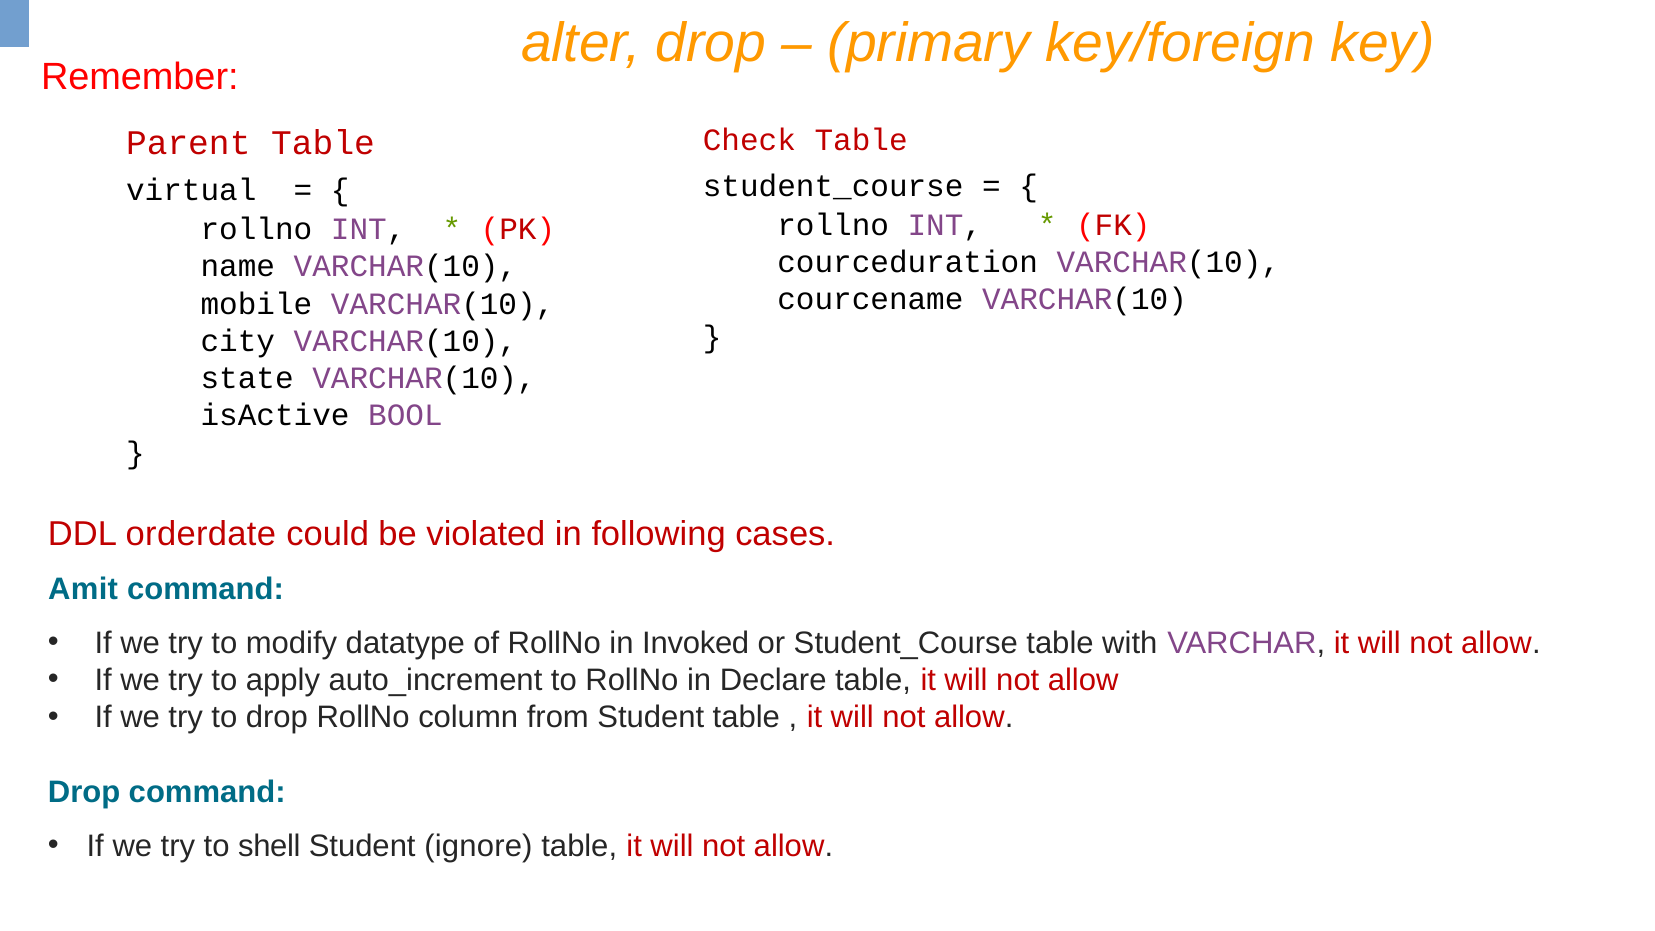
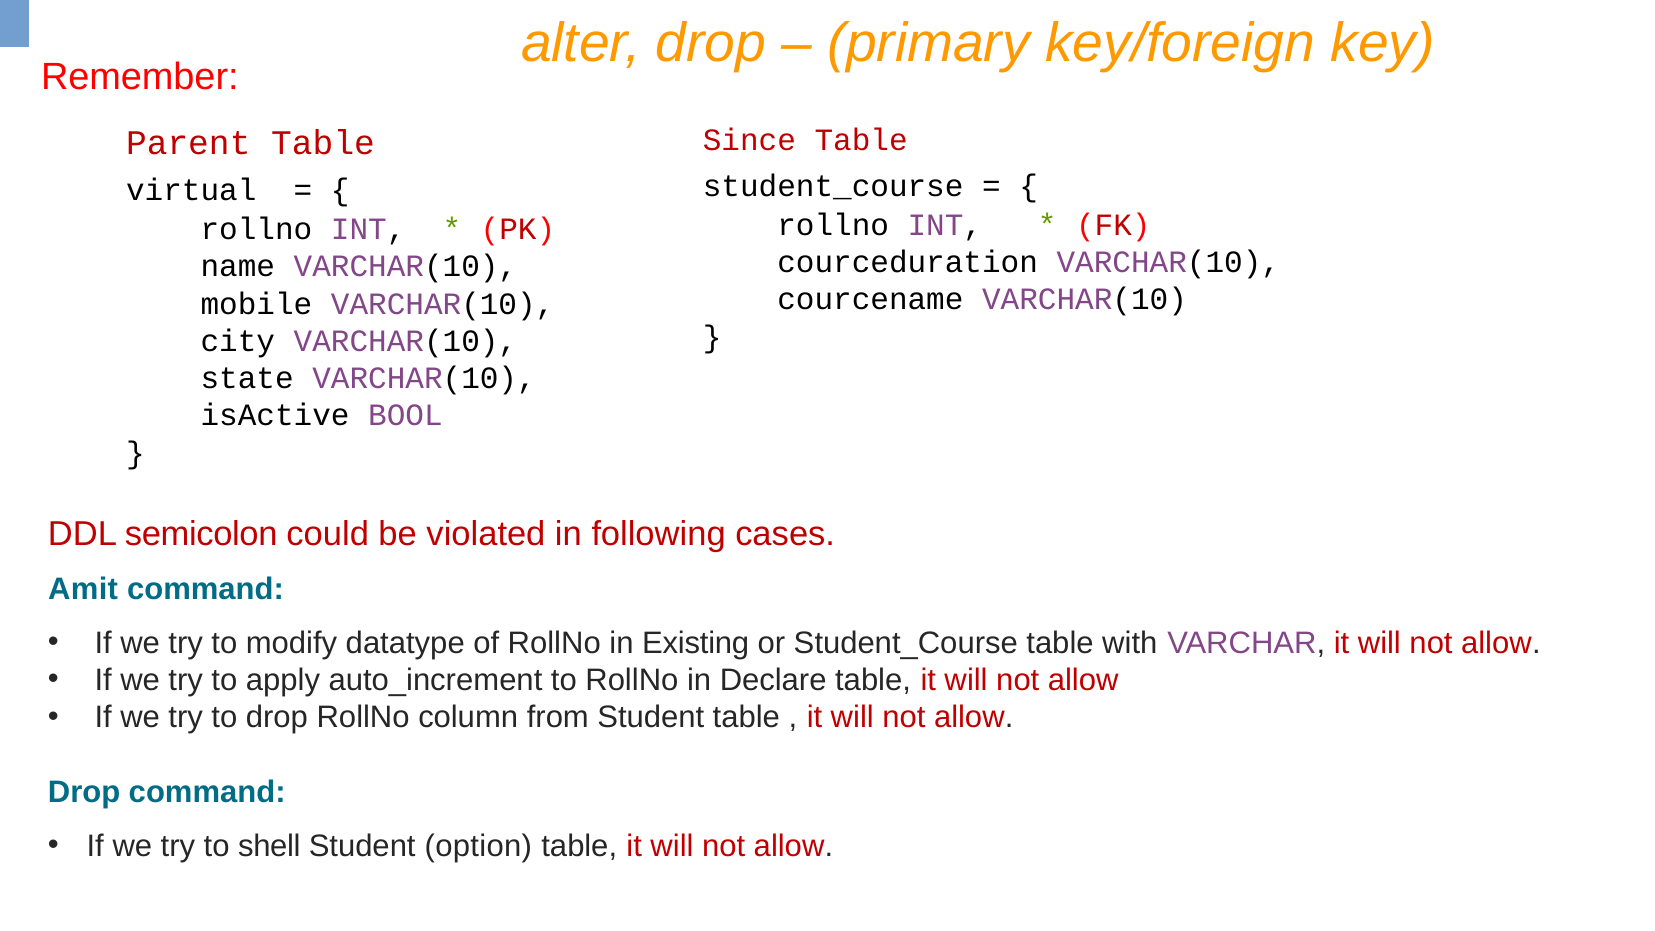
Check: Check -> Since
orderdate: orderdate -> semicolon
Invoked: Invoked -> Existing
ignore: ignore -> option
